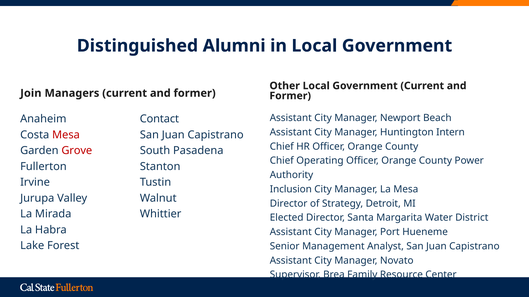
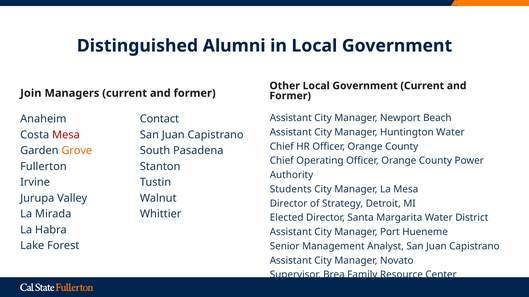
Huntington Intern: Intern -> Water
Grove colour: red -> orange
Inclusion: Inclusion -> Students
